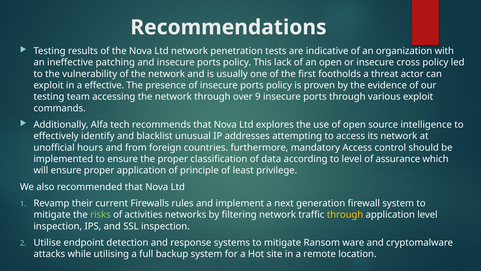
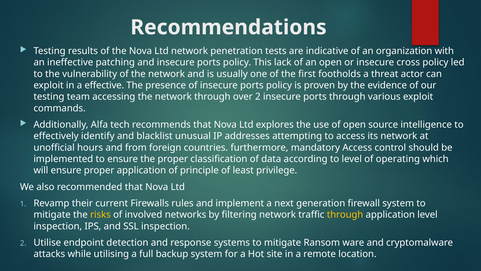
over 9: 9 -> 2
assurance: assurance -> operating
risks colour: light green -> yellow
activities: activities -> involved
